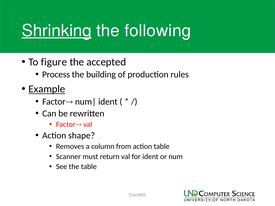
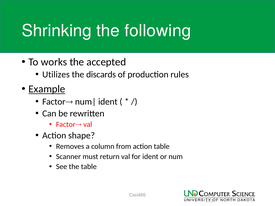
Shrinking underline: present -> none
figure: figure -> works
Process: Process -> Utilizes
building: building -> discards
